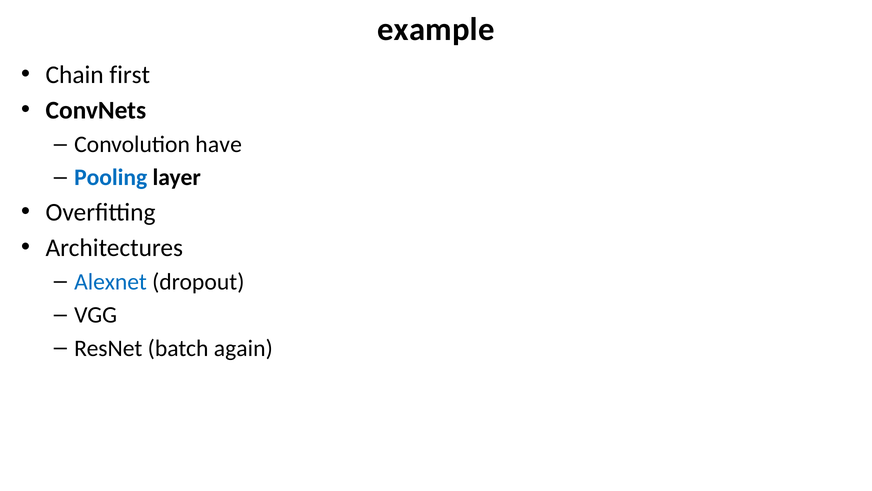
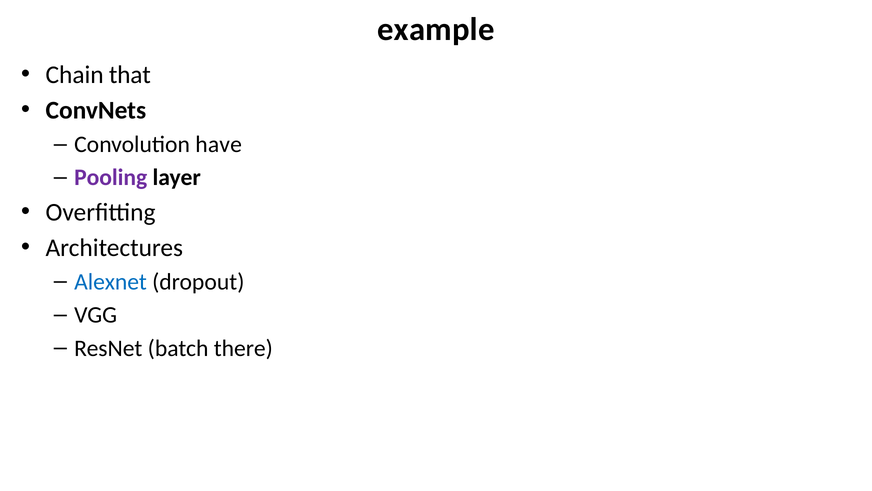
first: first -> that
Pooling colour: blue -> purple
again: again -> there
